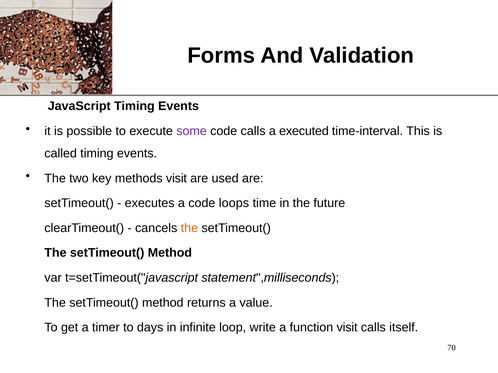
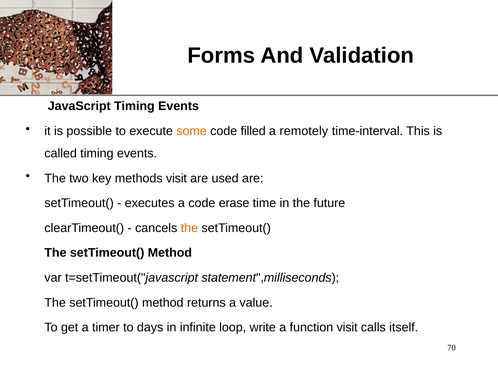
some colour: purple -> orange
code calls: calls -> filled
executed: executed -> remotely
loops: loops -> erase
